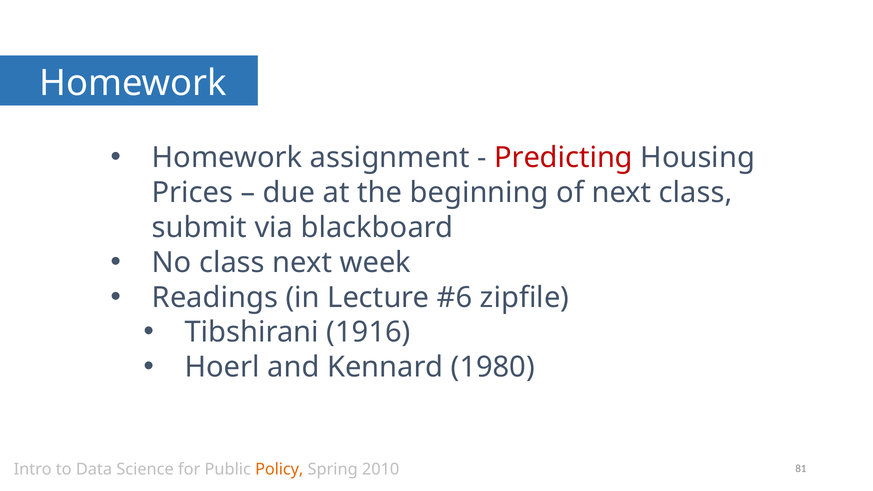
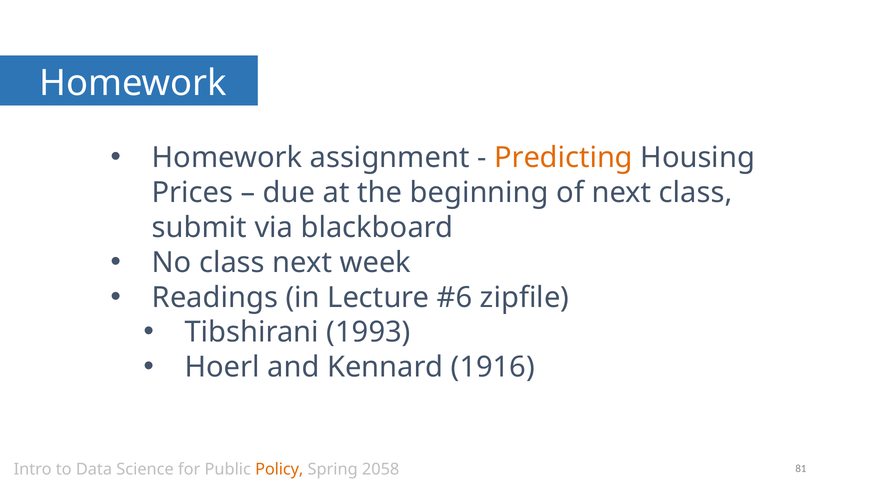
Predicting colour: red -> orange
1916: 1916 -> 1993
1980: 1980 -> 1916
2010: 2010 -> 2058
